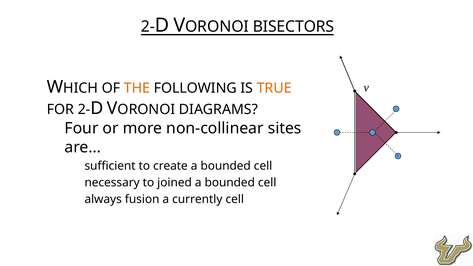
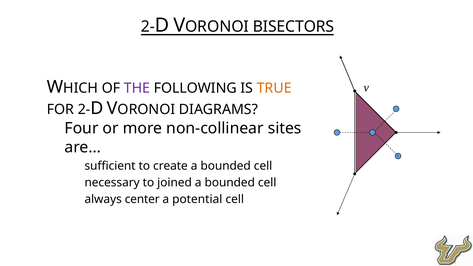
THE colour: orange -> purple
fusion: fusion -> center
currently: currently -> potential
